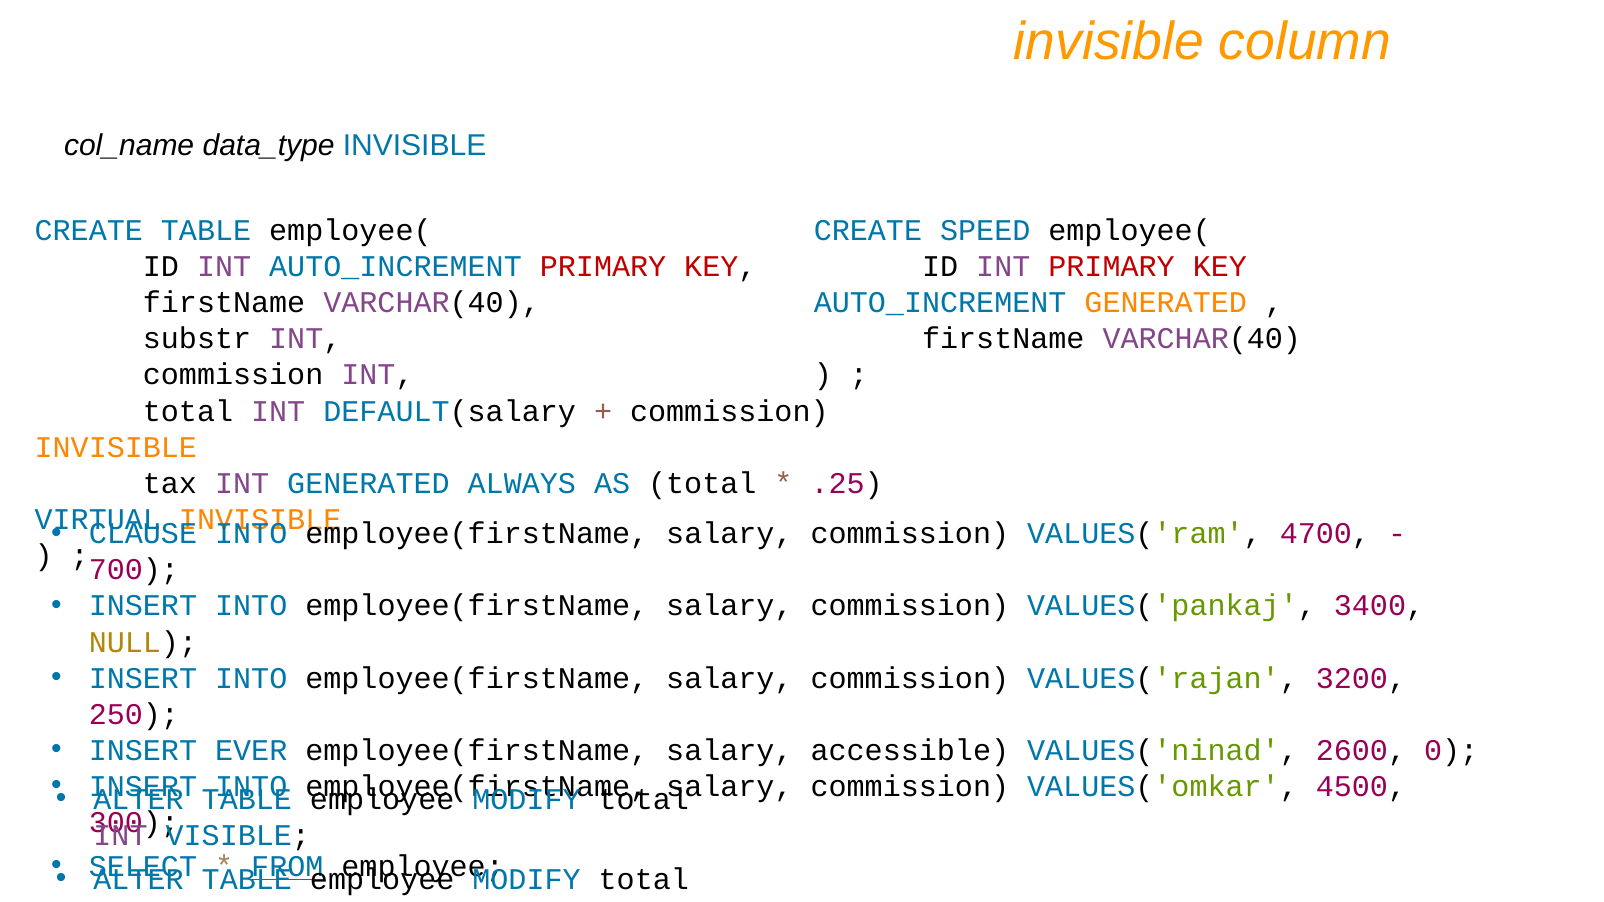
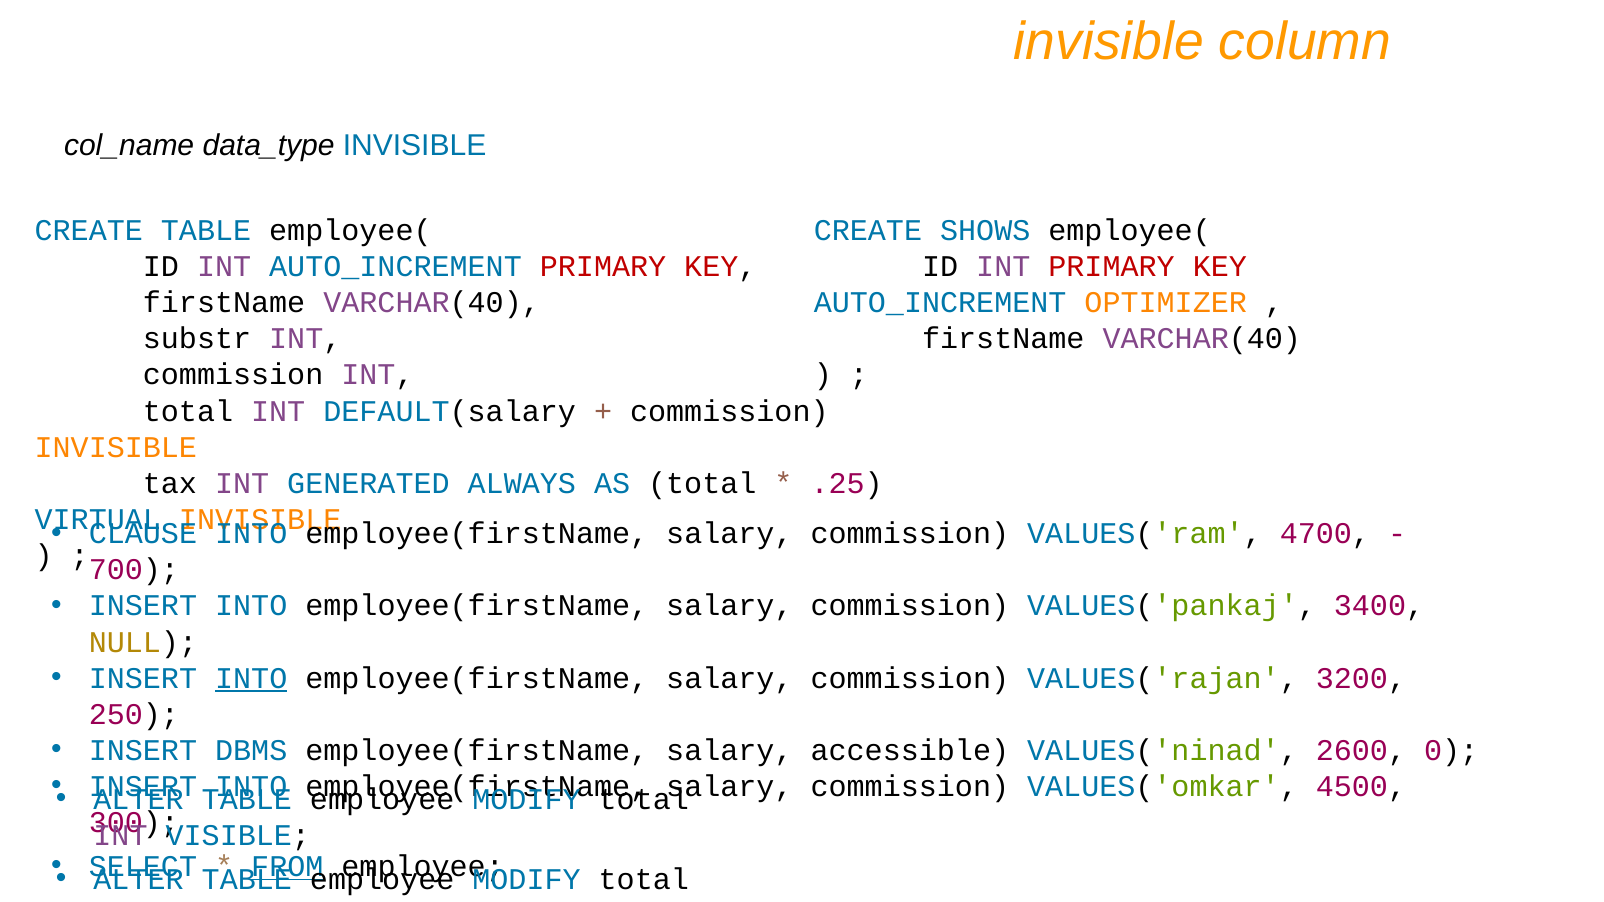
SPEED: SPEED -> SHOWS
AUTO_INCREMENT GENERATED: GENERATED -> OPTIMIZER
INTO at (251, 678) underline: none -> present
EVER: EVER -> DBMS
